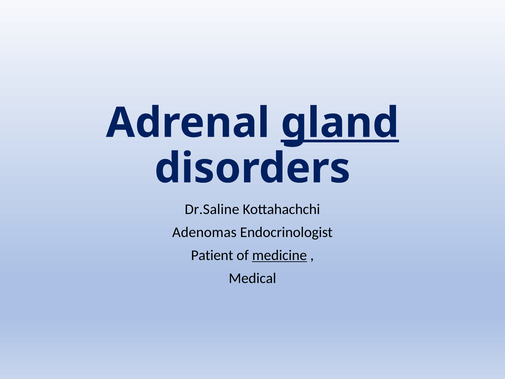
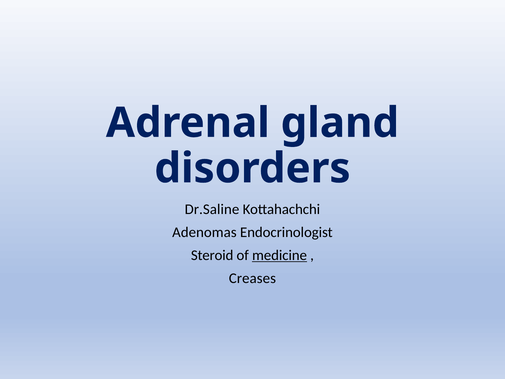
gland underline: present -> none
Patient: Patient -> Steroid
Medical: Medical -> Creases
